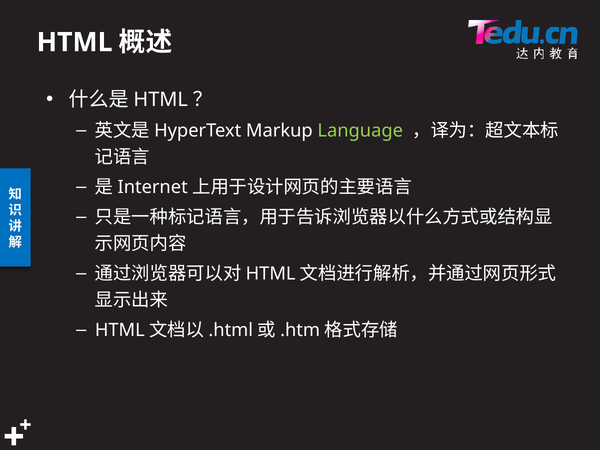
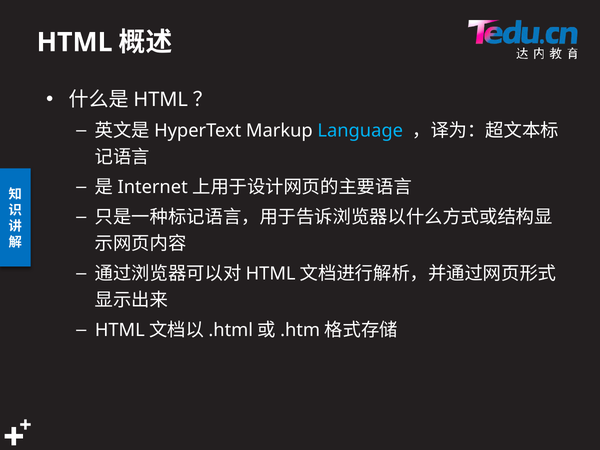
Language colour: light green -> light blue
